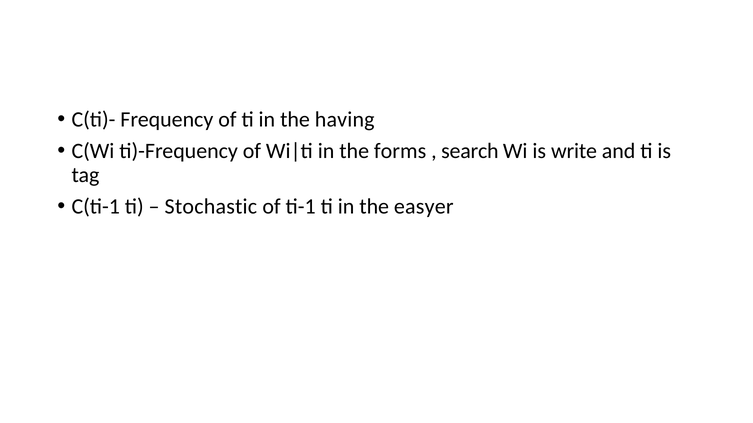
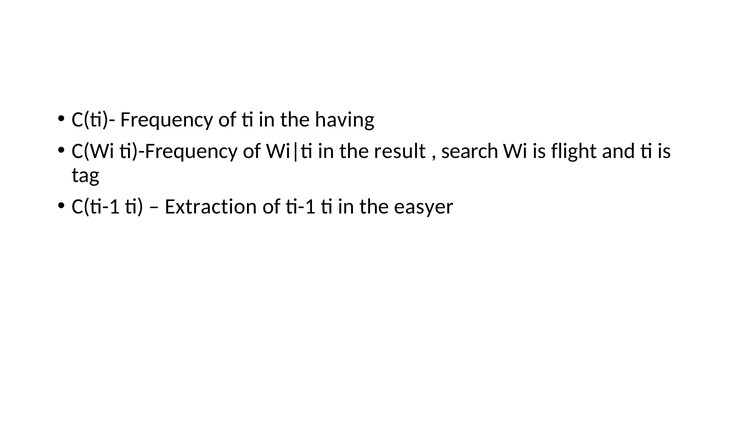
forms: forms -> result
write: write -> flight
Stochastic: Stochastic -> Extraction
